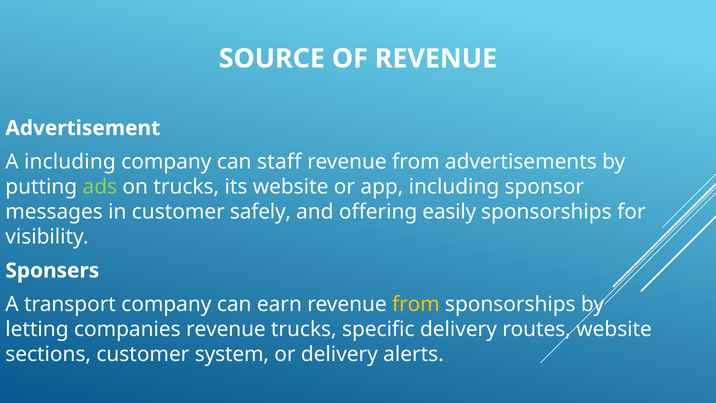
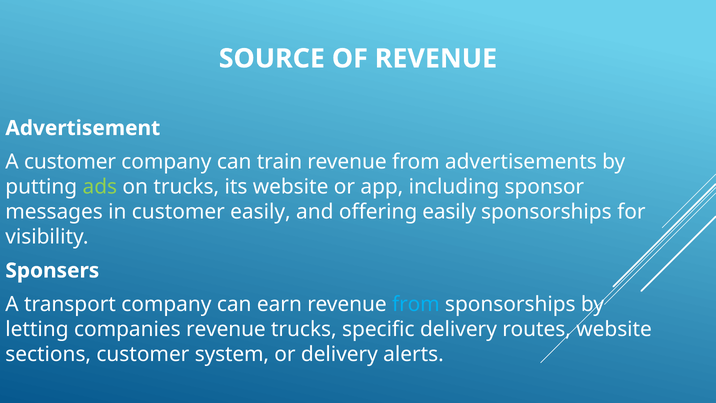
A including: including -> customer
staff: staff -> train
customer safely: safely -> easily
from at (416, 304) colour: yellow -> light blue
